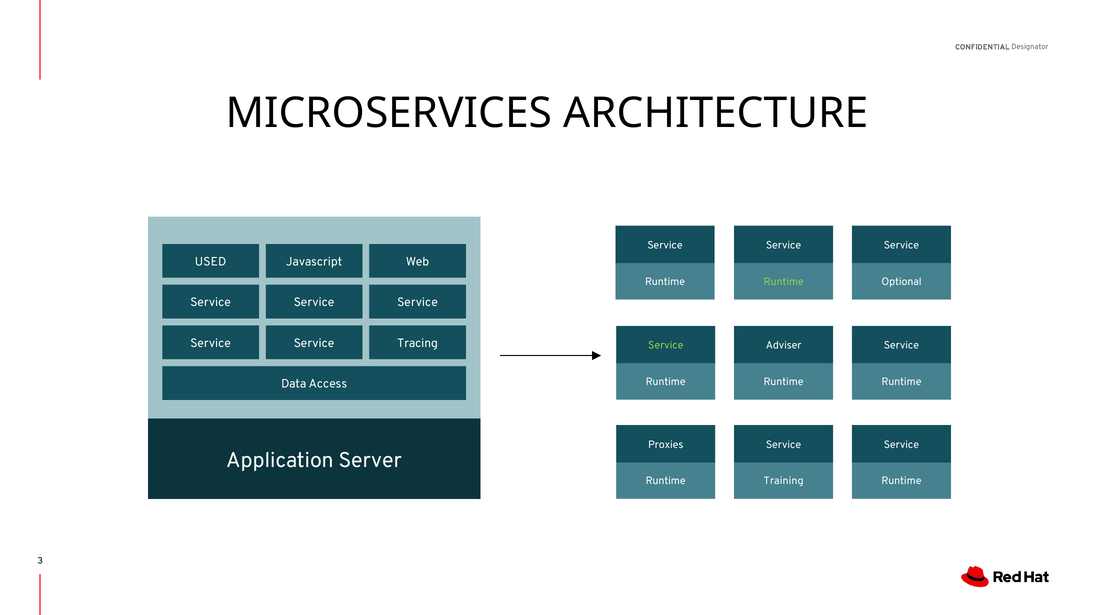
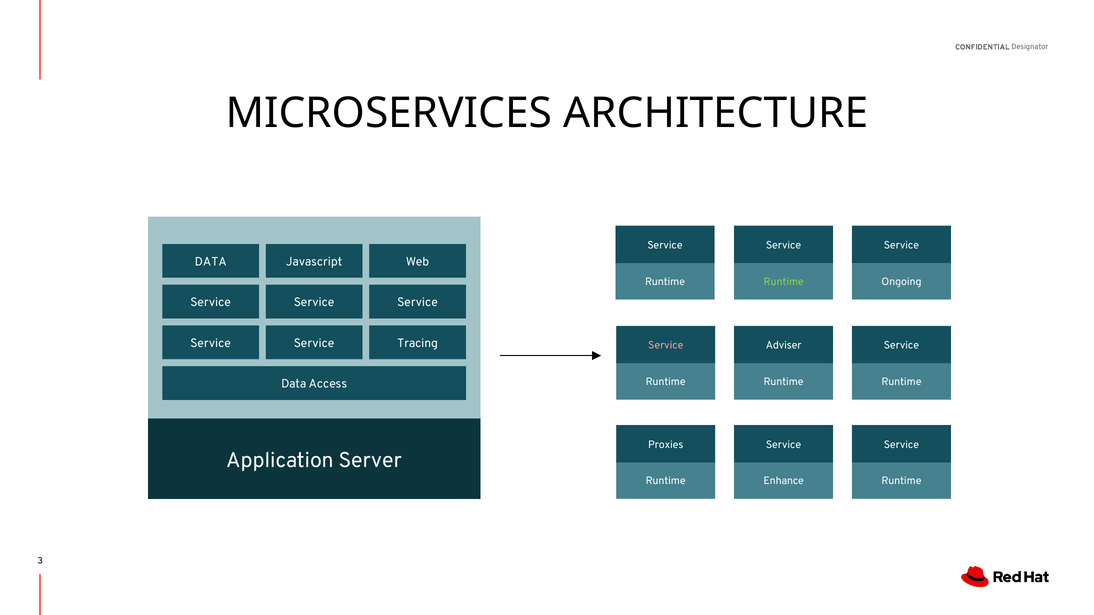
USED at (211, 262): USED -> DATA
Optional: Optional -> Ongoing
Service at (666, 346) colour: light green -> pink
Training: Training -> Enhance
